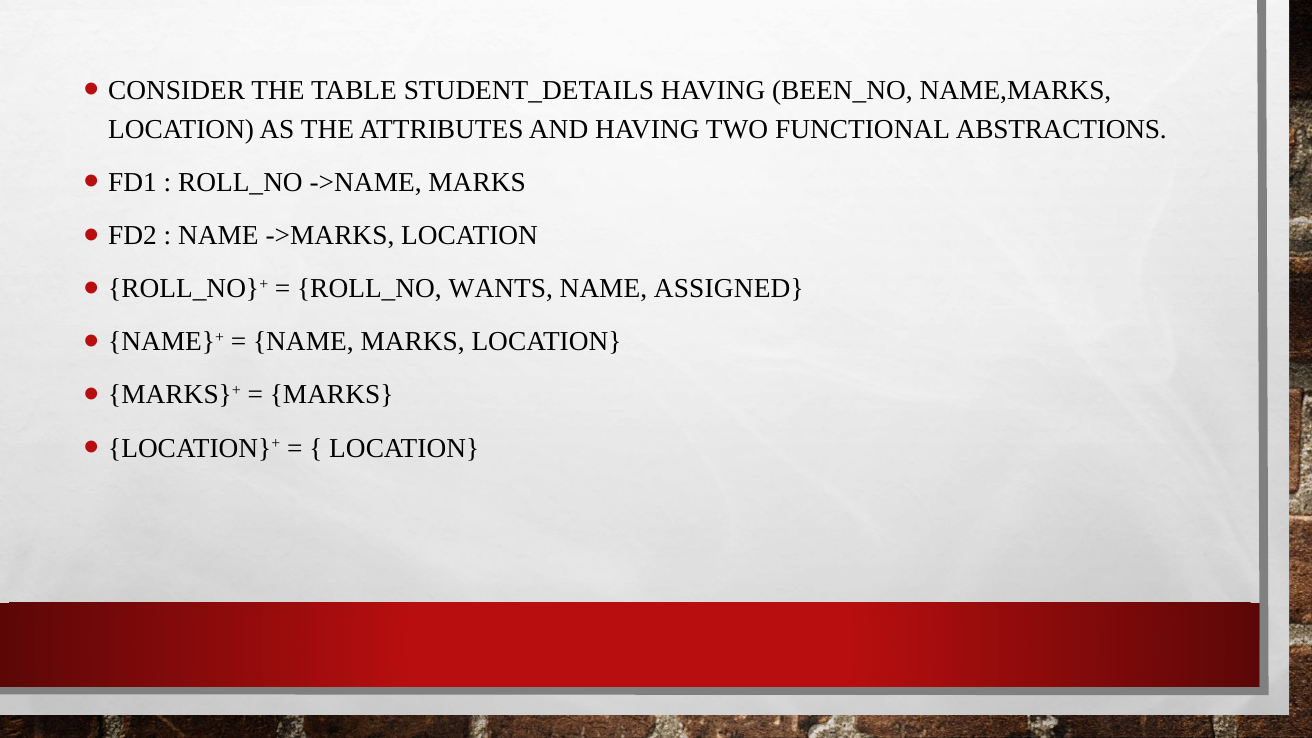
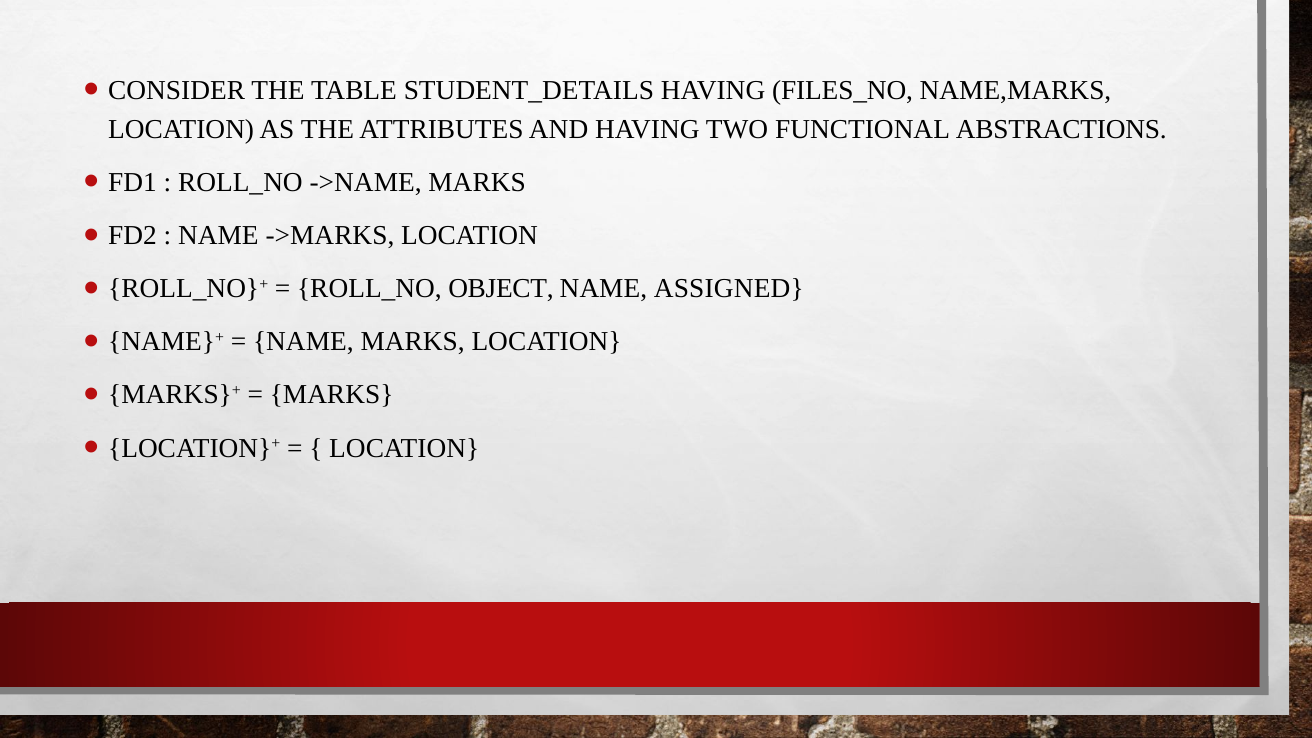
BEEN_NO: BEEN_NO -> FILES_NO
WANTS: WANTS -> OBJECT
